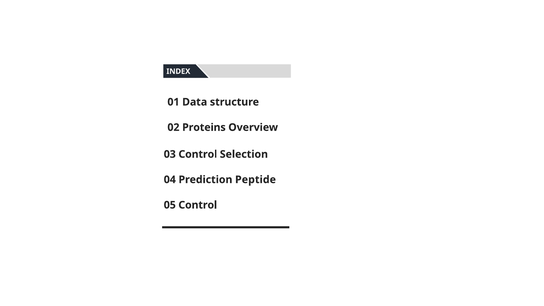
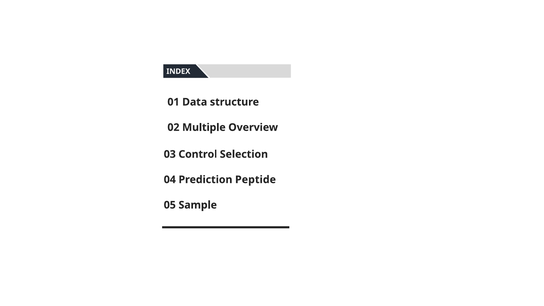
Proteins: Proteins -> Multiple
05 Control: Control -> Sample
